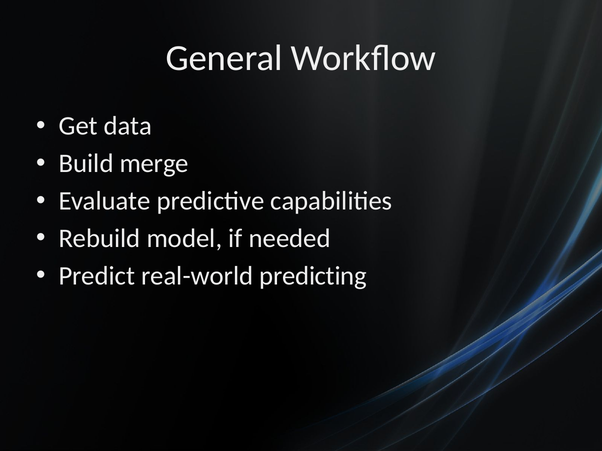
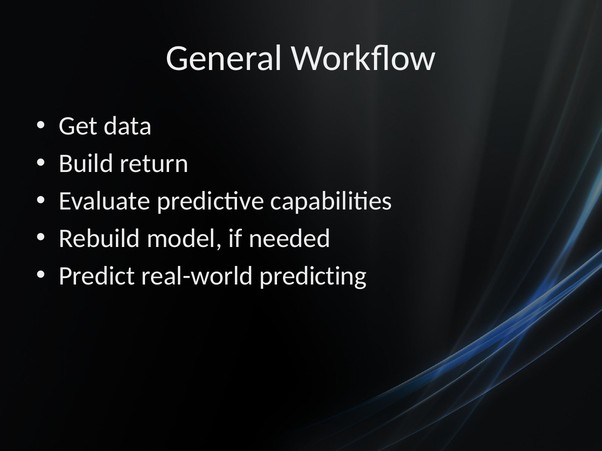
merge: merge -> return
